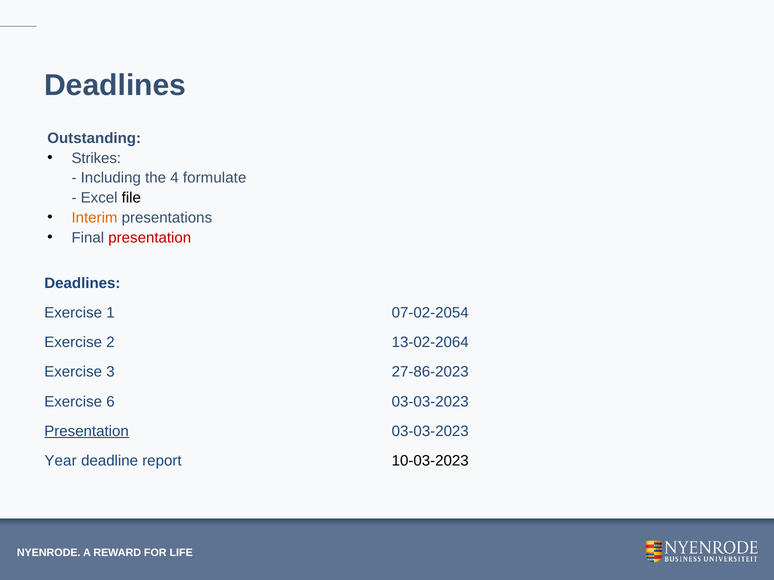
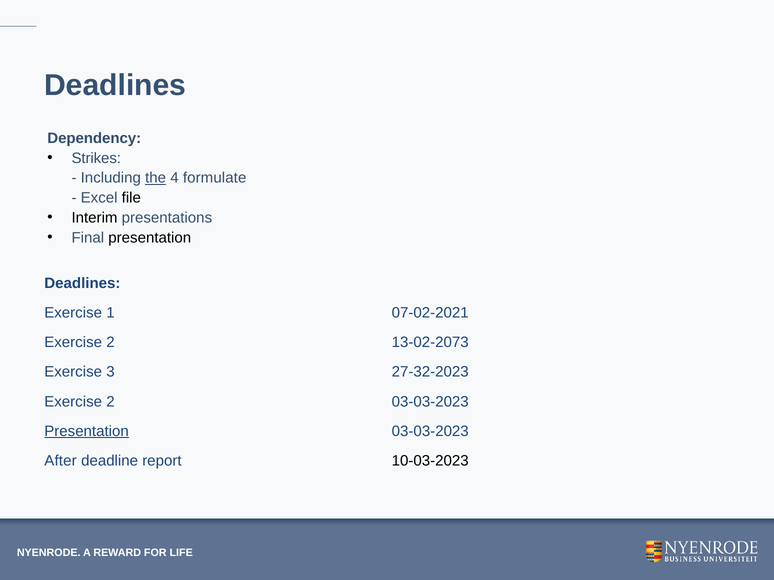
Outstanding: Outstanding -> Dependency
the underline: none -> present
Interim colour: orange -> black
presentation at (150, 238) colour: red -> black
07-02-2054: 07-02-2054 -> 07-02-2021
13-02-2064: 13-02-2064 -> 13-02-2073
27-86-2023: 27-86-2023 -> 27-32-2023
6 at (110, 402): 6 -> 2
Year: Year -> After
